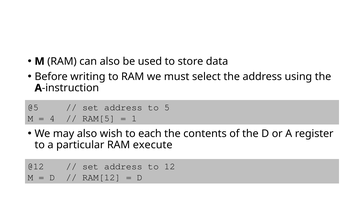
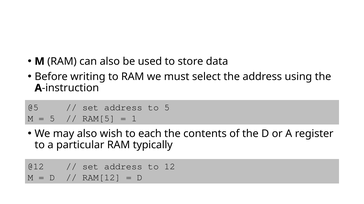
4 at (52, 119): 4 -> 5
execute: execute -> typically
